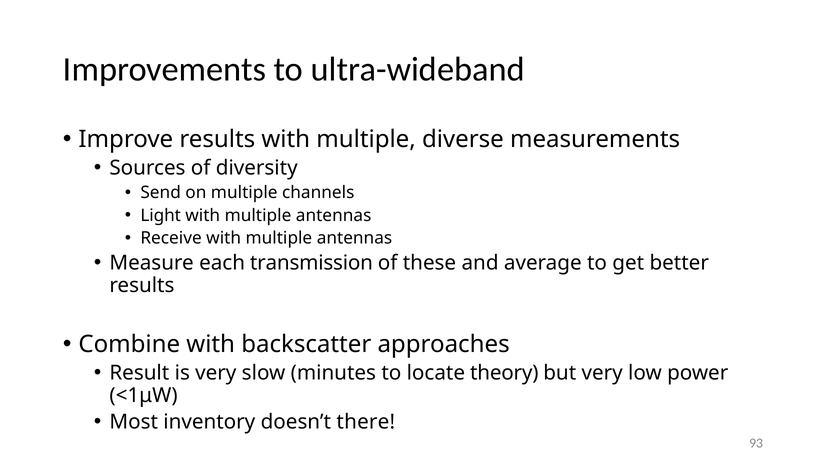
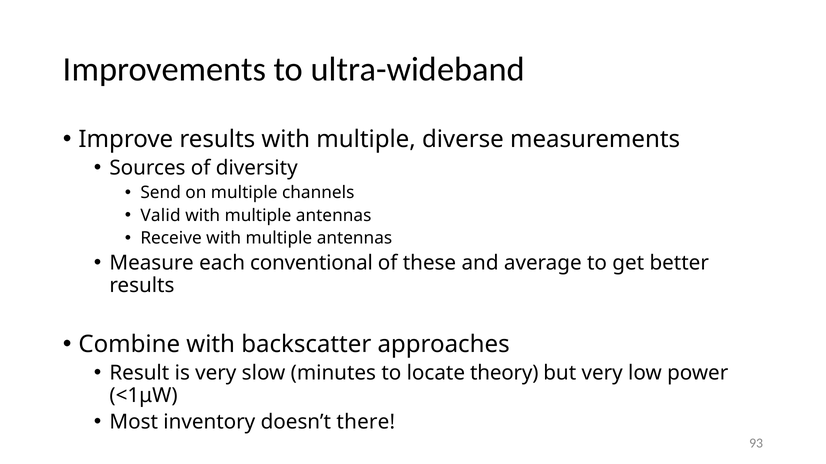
Light: Light -> Valid
transmission: transmission -> conventional
